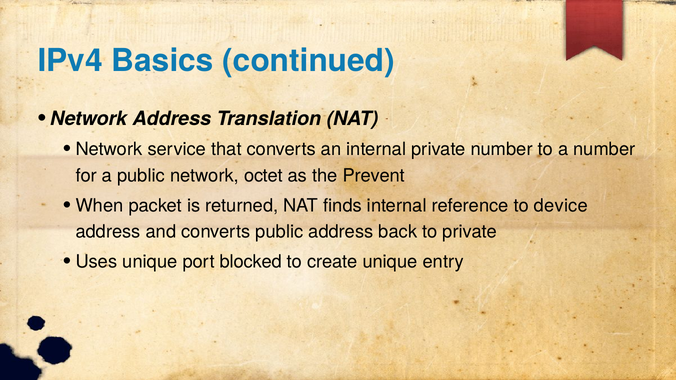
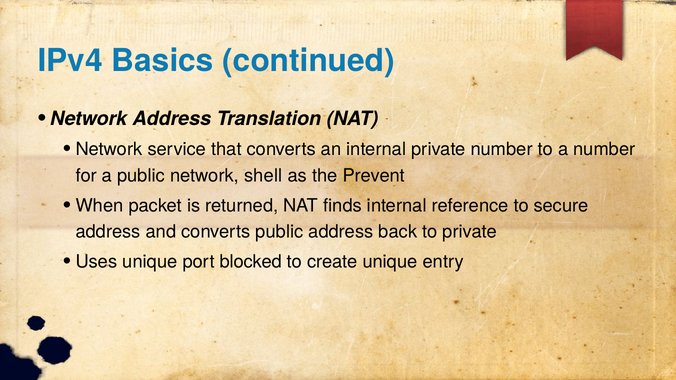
octet: octet -> shell
device: device -> secure
